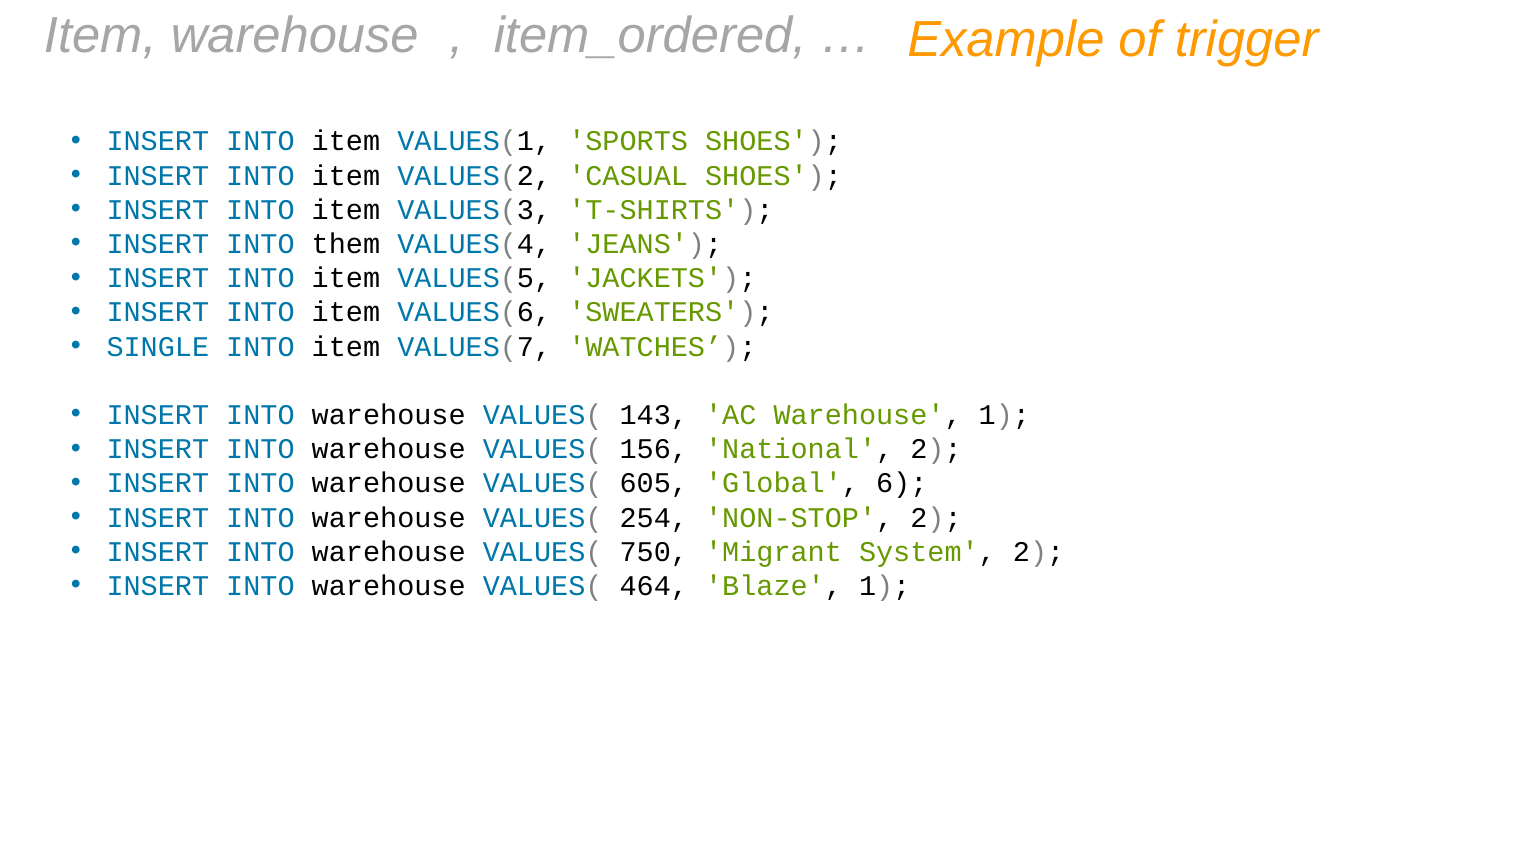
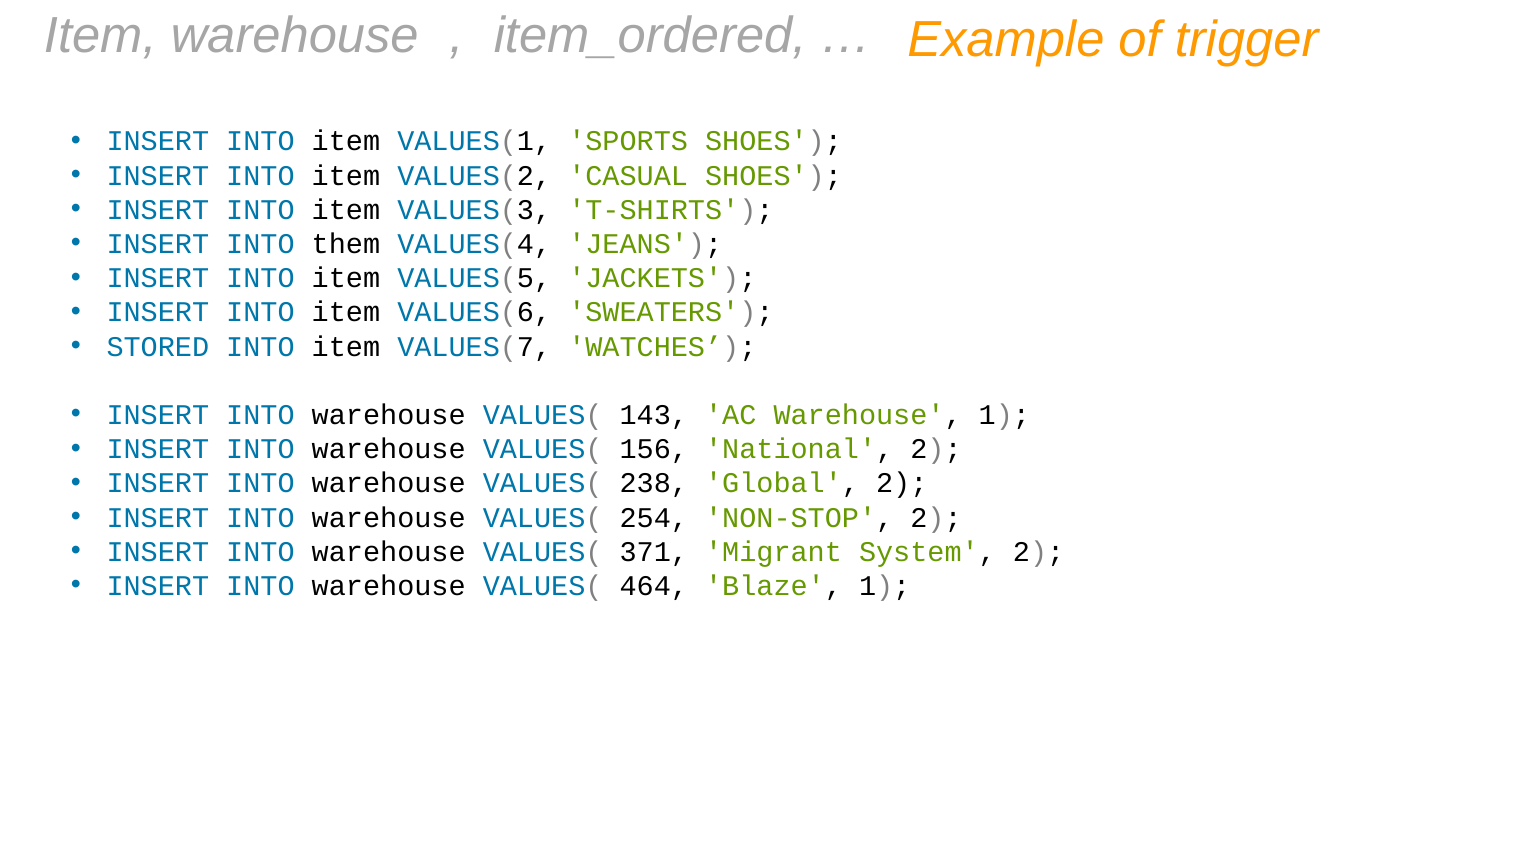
SINGLE: SINGLE -> STORED
605: 605 -> 238
Global 6: 6 -> 2
750: 750 -> 371
